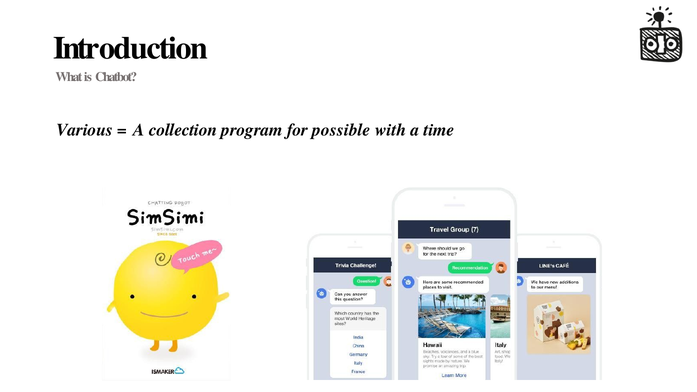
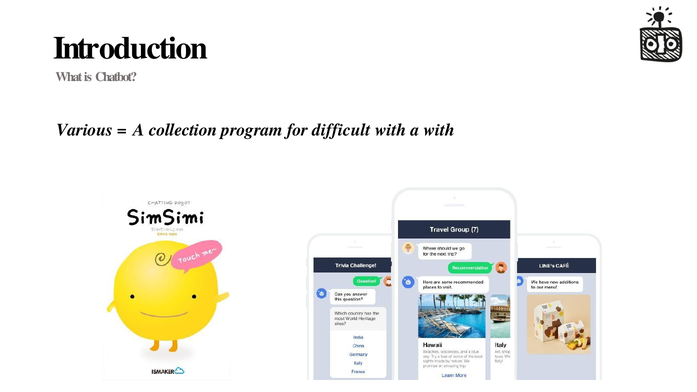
possible: possible -> difficult
a time: time -> with
